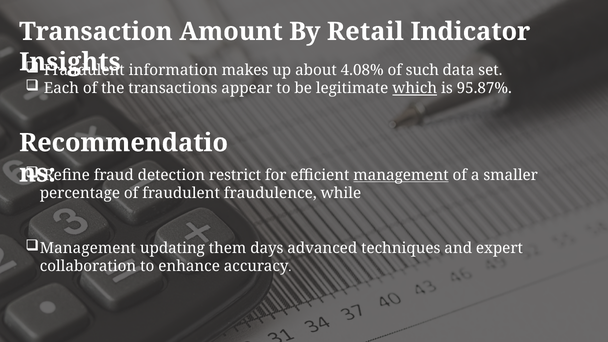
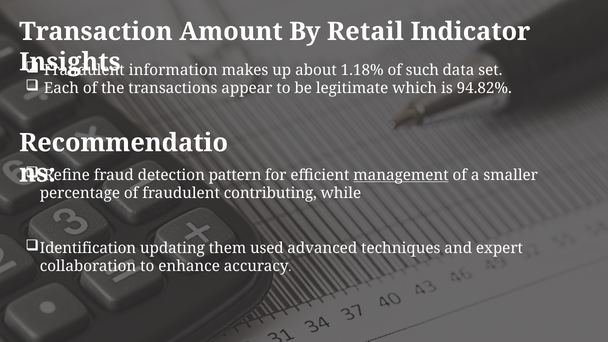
4.08%: 4.08% -> 1.18%
which underline: present -> none
95.87%: 95.87% -> 94.82%
restrict: restrict -> pattern
fraudulence: fraudulence -> contributing
Management at (88, 248): Management -> Identification
days: days -> used
